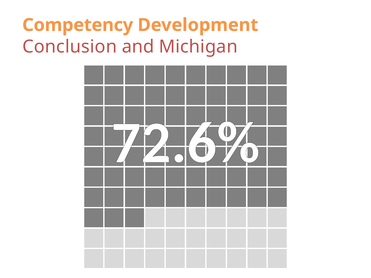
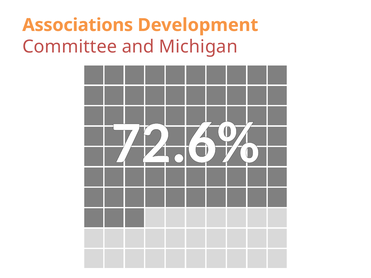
Competency: Competency -> Associations
Conclusion: Conclusion -> Committee
